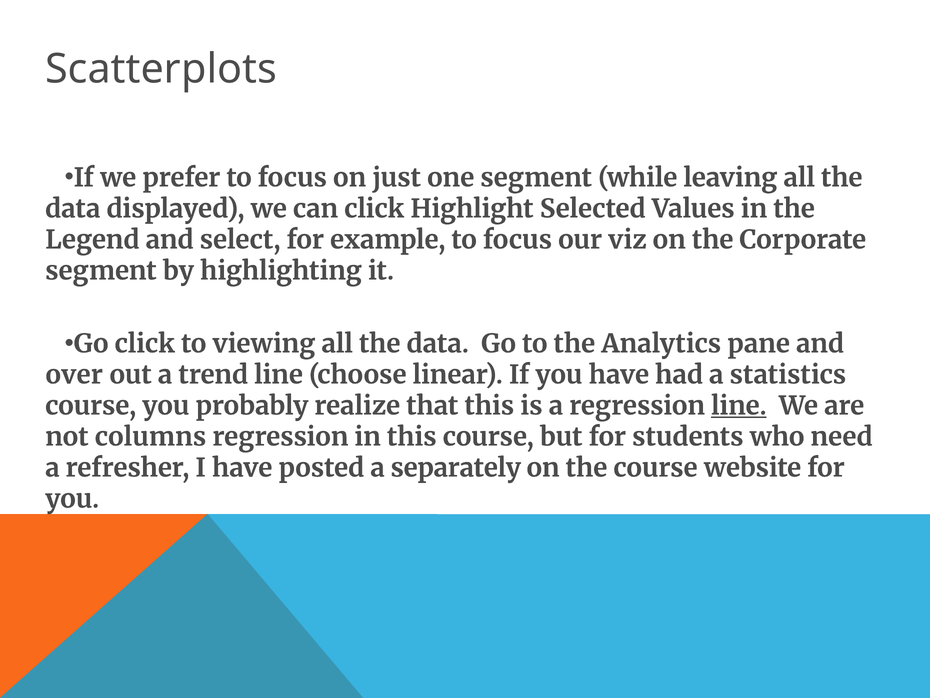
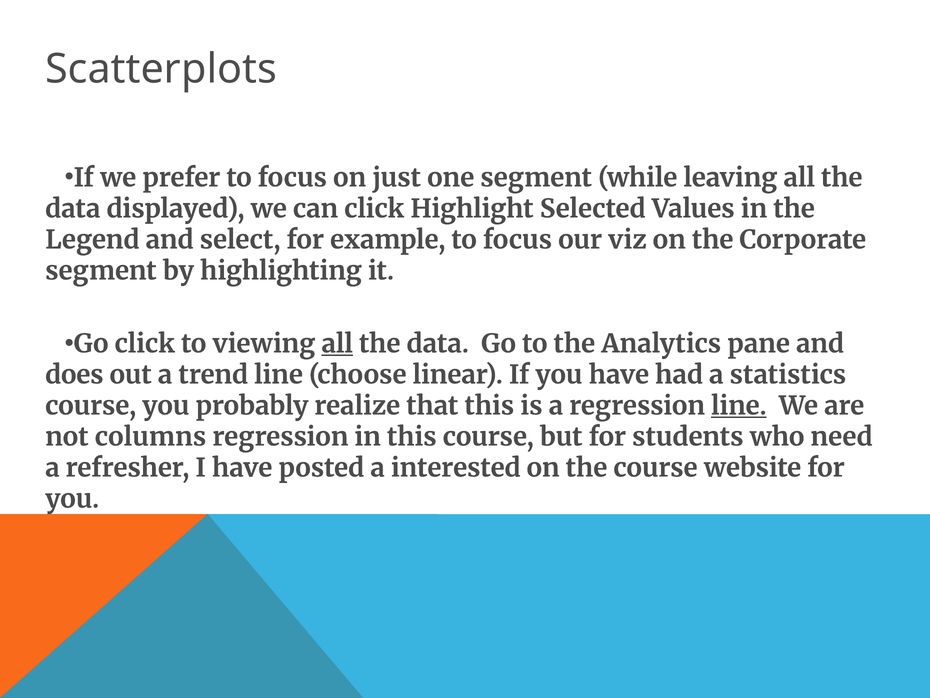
all at (337, 344) underline: none -> present
over: over -> does
separately: separately -> interested
